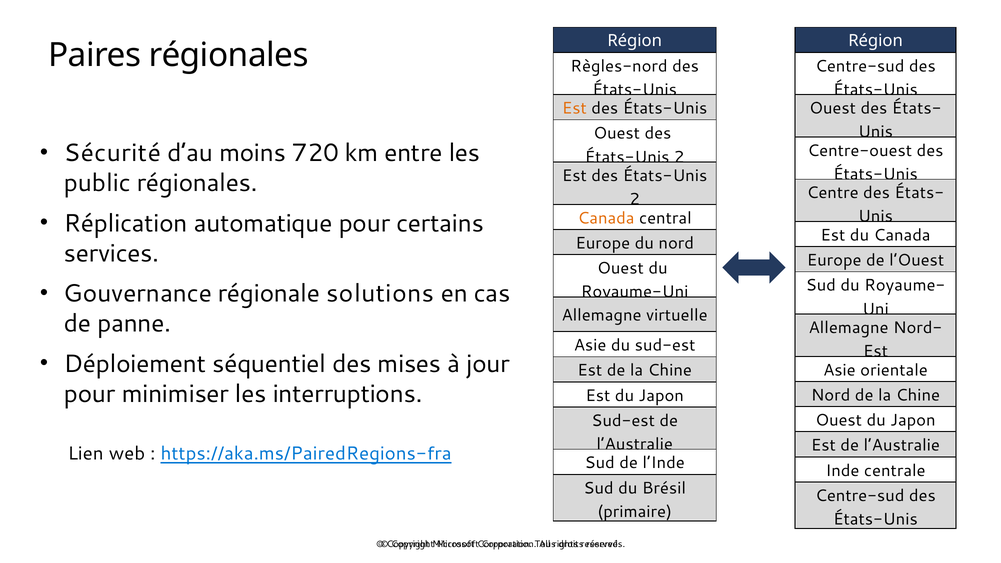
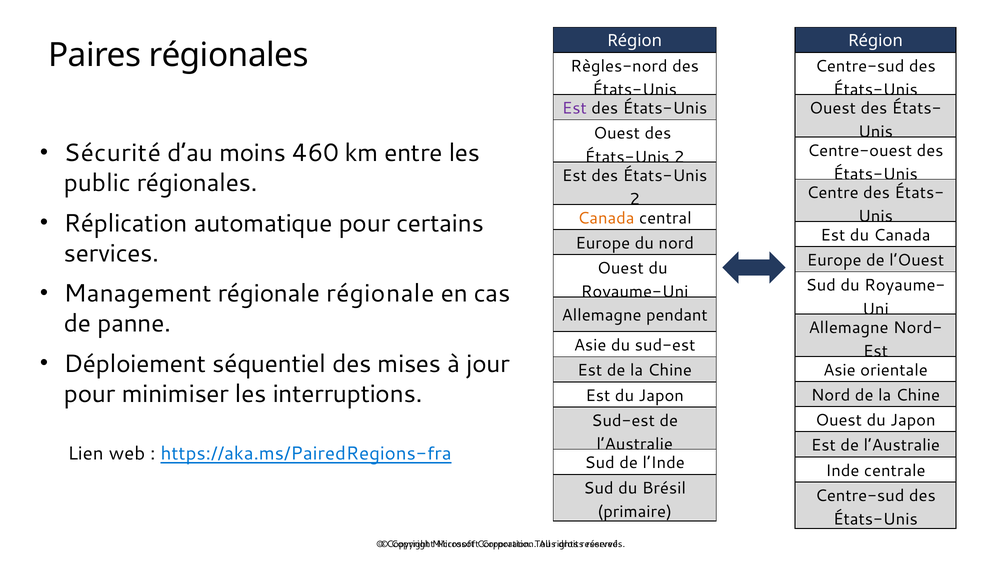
Est at (574, 108) colour: orange -> purple
720: 720 -> 460
Gouvernance: Gouvernance -> Management
régionale solutions: solutions -> régionale
virtuelle: virtuelle -> pendant
